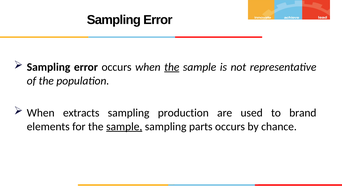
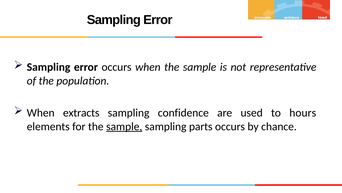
the at (172, 67) underline: present -> none
production: production -> confidence
brand: brand -> hours
